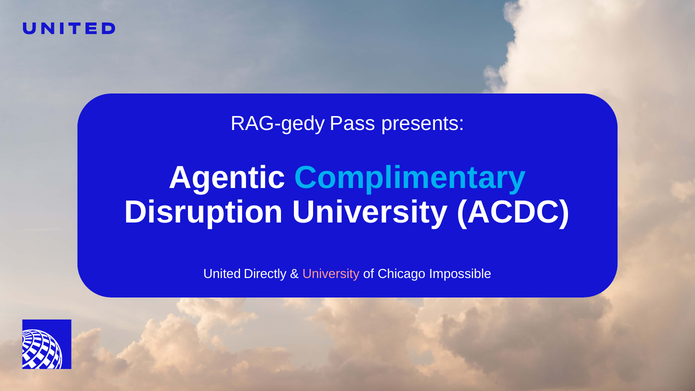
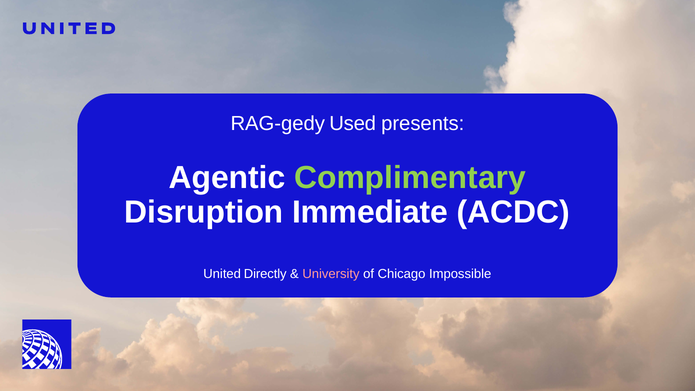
Pass: Pass -> Used
Complimentary colour: light blue -> light green
Disruption University: University -> Immediate
